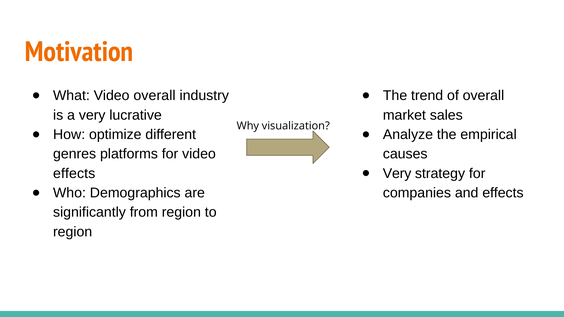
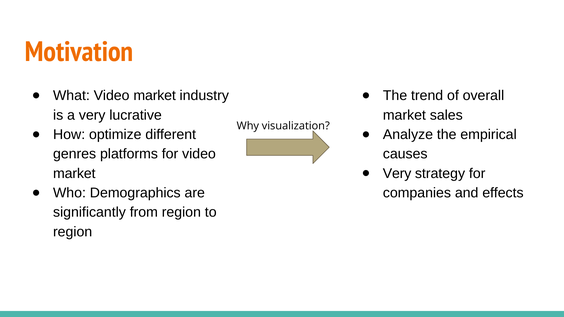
What Video overall: overall -> market
effects at (74, 174): effects -> market
